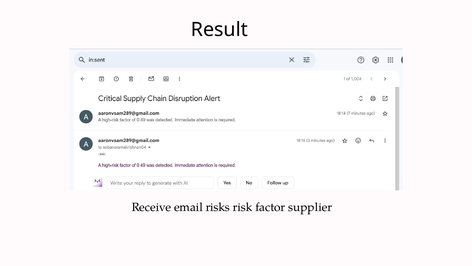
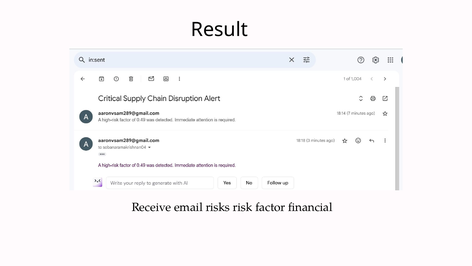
supplier: supplier -> financial
